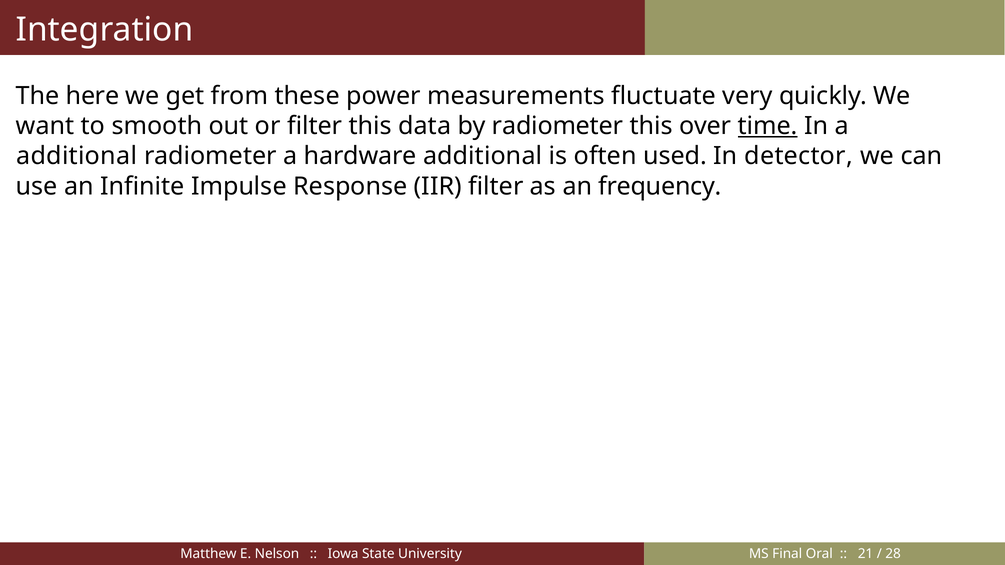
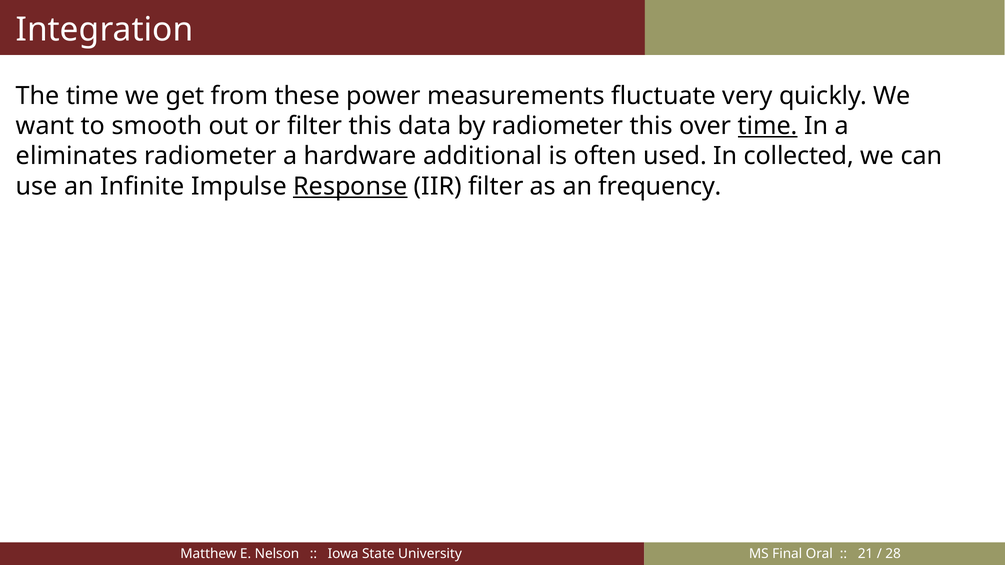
The here: here -> time
additional at (77, 156): additional -> eliminates
detector: detector -> collected
Response underline: none -> present
